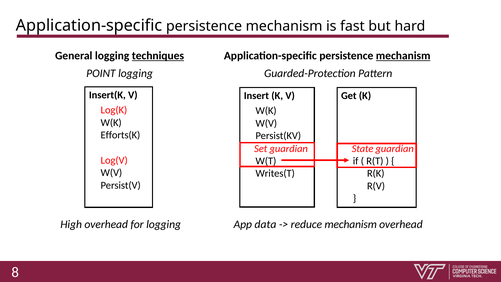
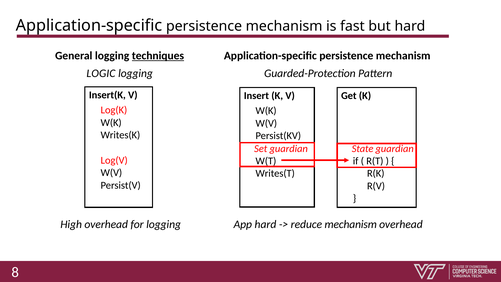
mechanism at (403, 56) underline: present -> none
POINT: POINT -> LOGIC
Efforts(K: Efforts(K -> Writes(K
App data: data -> hard
